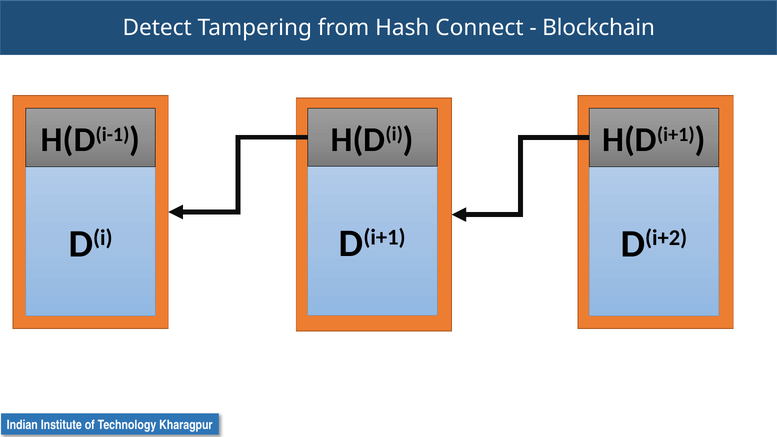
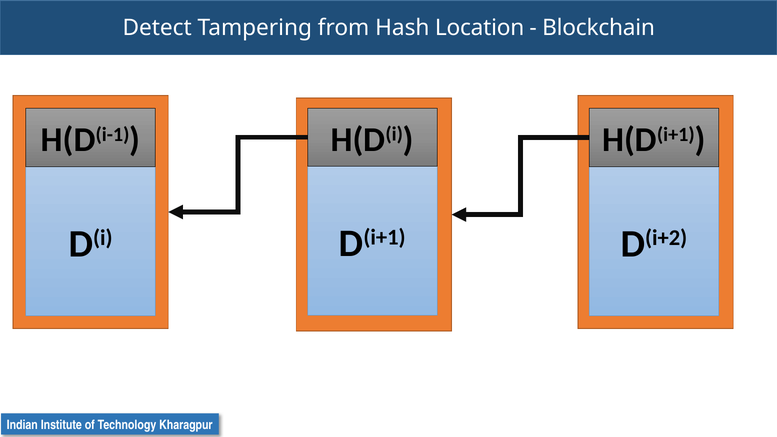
Connect: Connect -> Location
